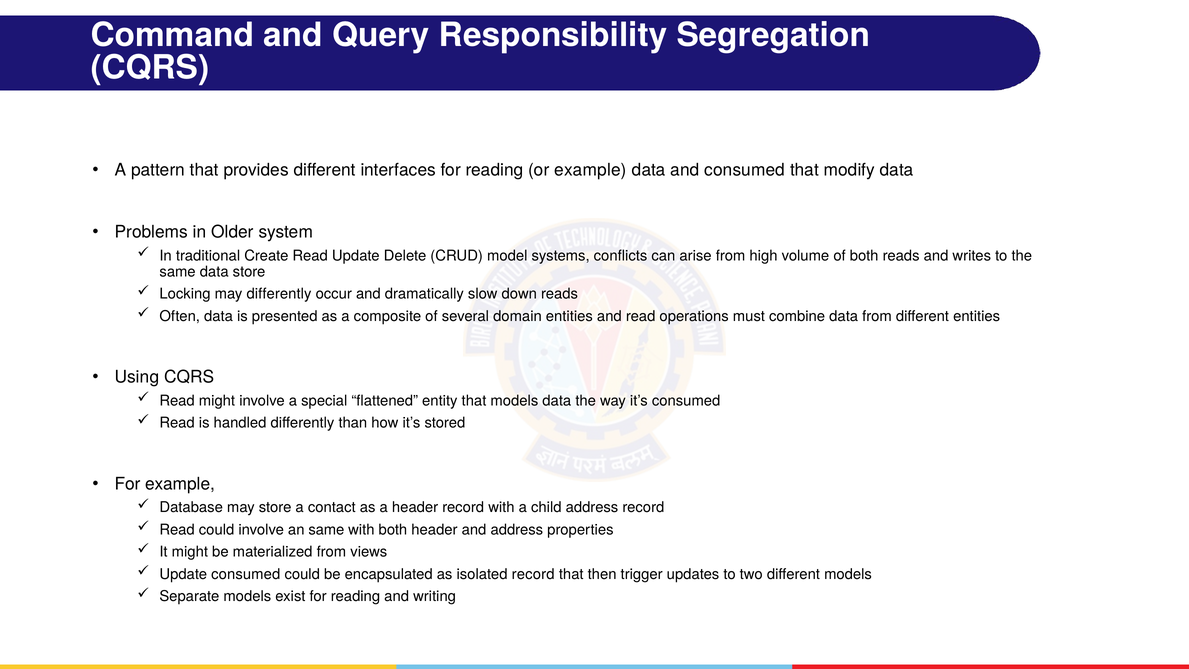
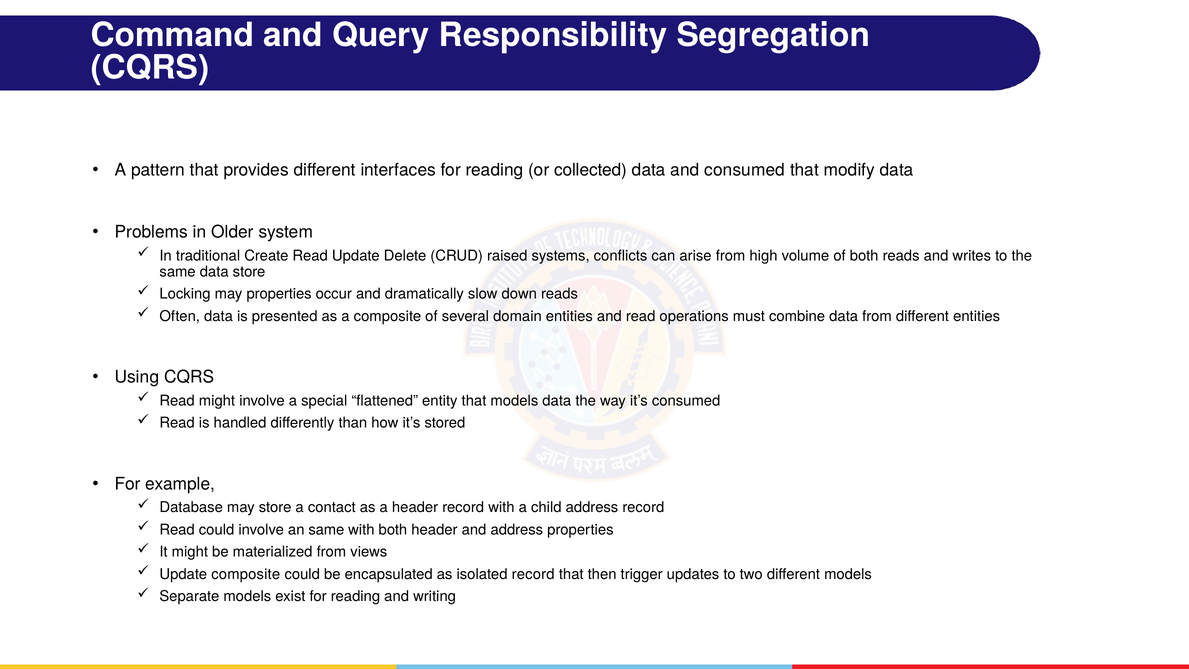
or example: example -> collected
model: model -> raised
may differently: differently -> properties
Update consumed: consumed -> composite
